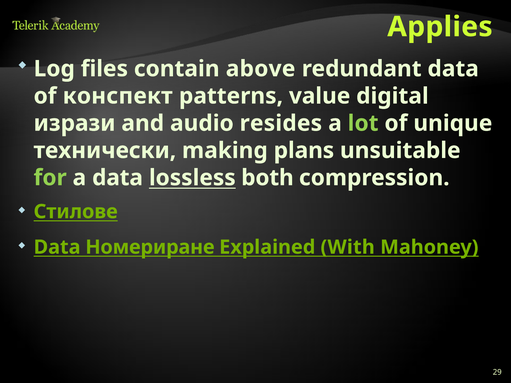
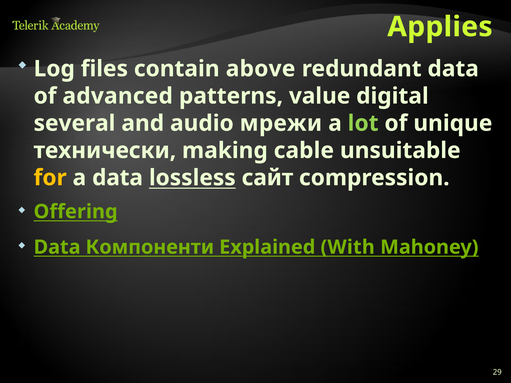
конспект: конспект -> advanced
изрази: изрази -> several
resides: resides -> мрежи
plans: plans -> cable
for colour: light green -> yellow
both: both -> сайт
Стилове: Стилове -> Offering
Номериране: Номериране -> Компоненти
